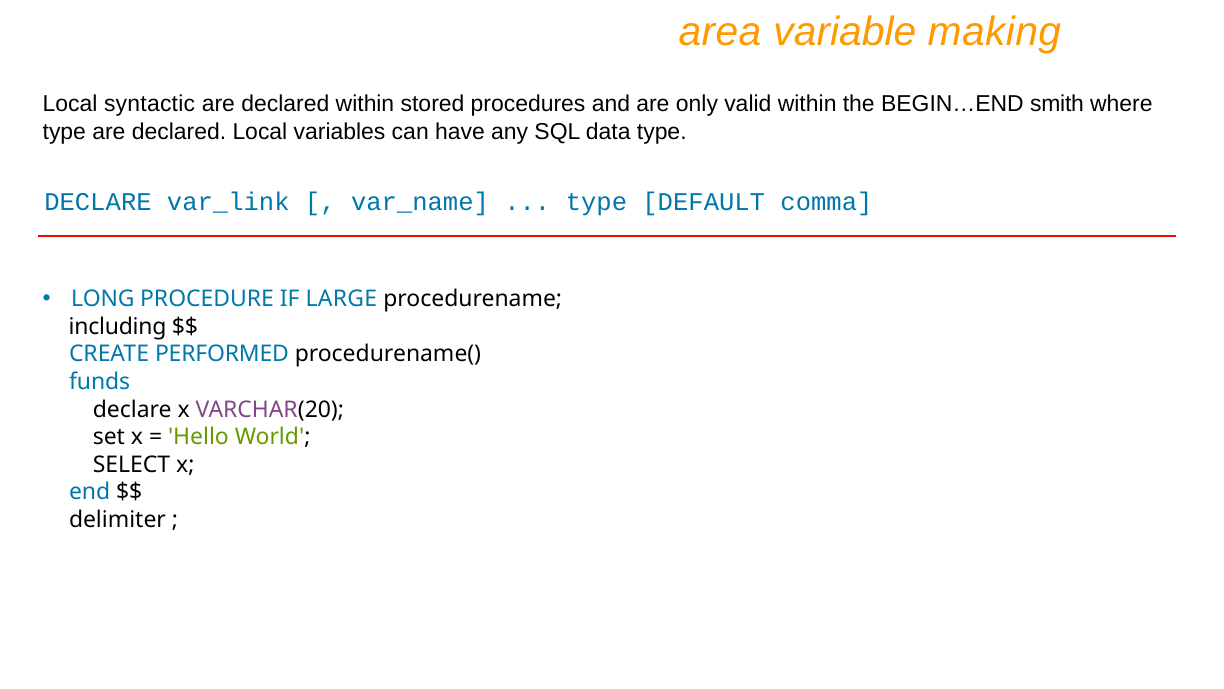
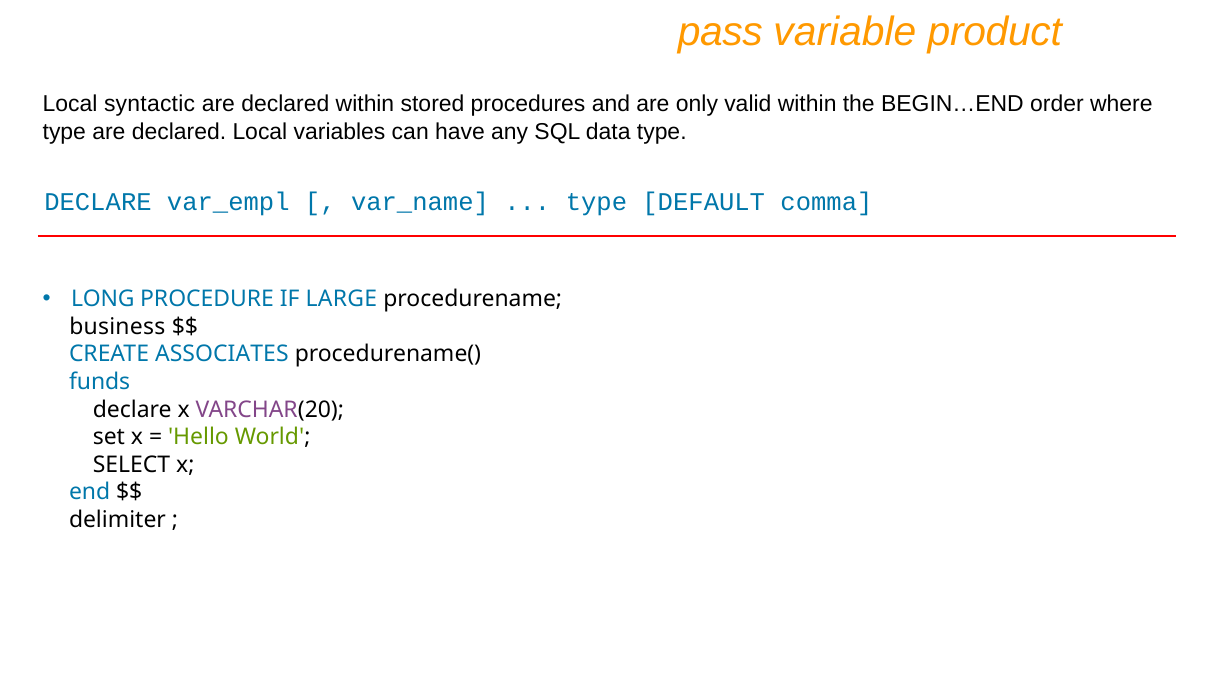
area: area -> pass
making: making -> product
smith: smith -> order
var_link: var_link -> var_empl
including: including -> business
PERFORMED: PERFORMED -> ASSOCIATES
